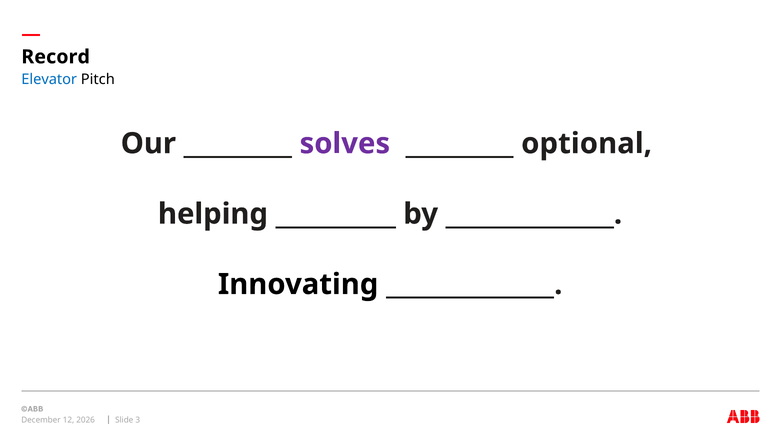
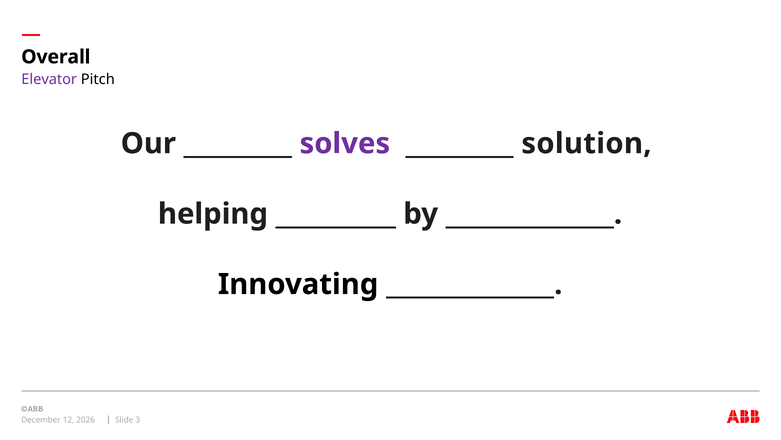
Record: Record -> Overall
Elevator colour: blue -> purple
optional: optional -> solution
